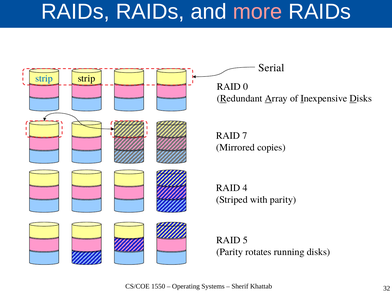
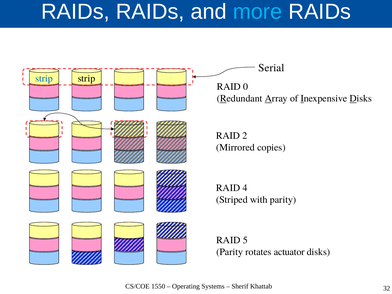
more colour: pink -> light blue
7: 7 -> 2
running: running -> actuator
